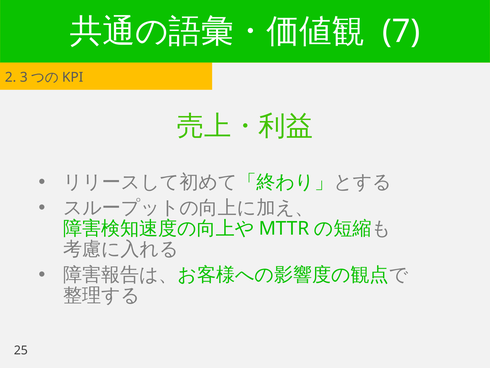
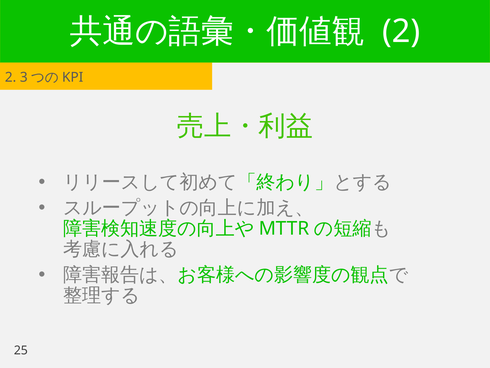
7 at (401, 31): 7 -> 2
